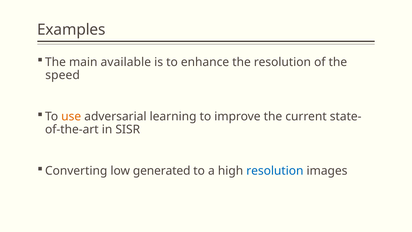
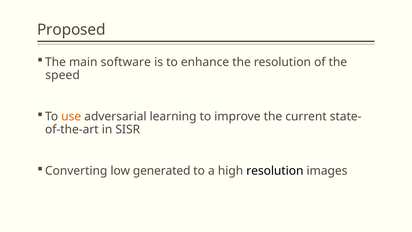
Examples: Examples -> Proposed
available: available -> software
resolution at (275, 171) colour: blue -> black
